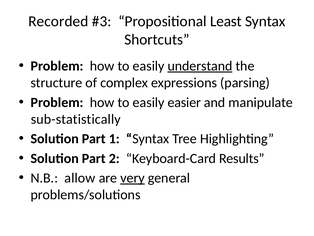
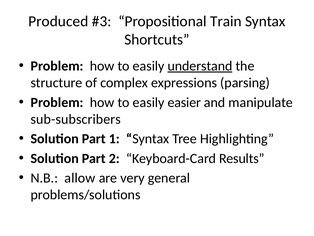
Recorded: Recorded -> Produced
Least: Least -> Train
sub-statistically: sub-statistically -> sub-subscribers
very underline: present -> none
